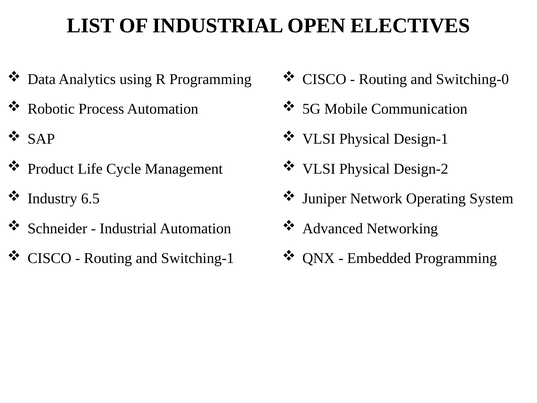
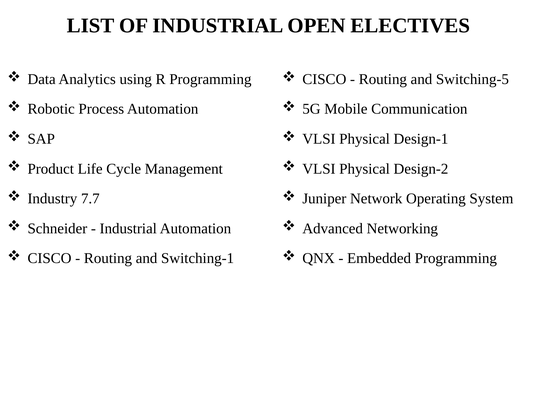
Switching-0: Switching-0 -> Switching-5
6.5: 6.5 -> 7.7
